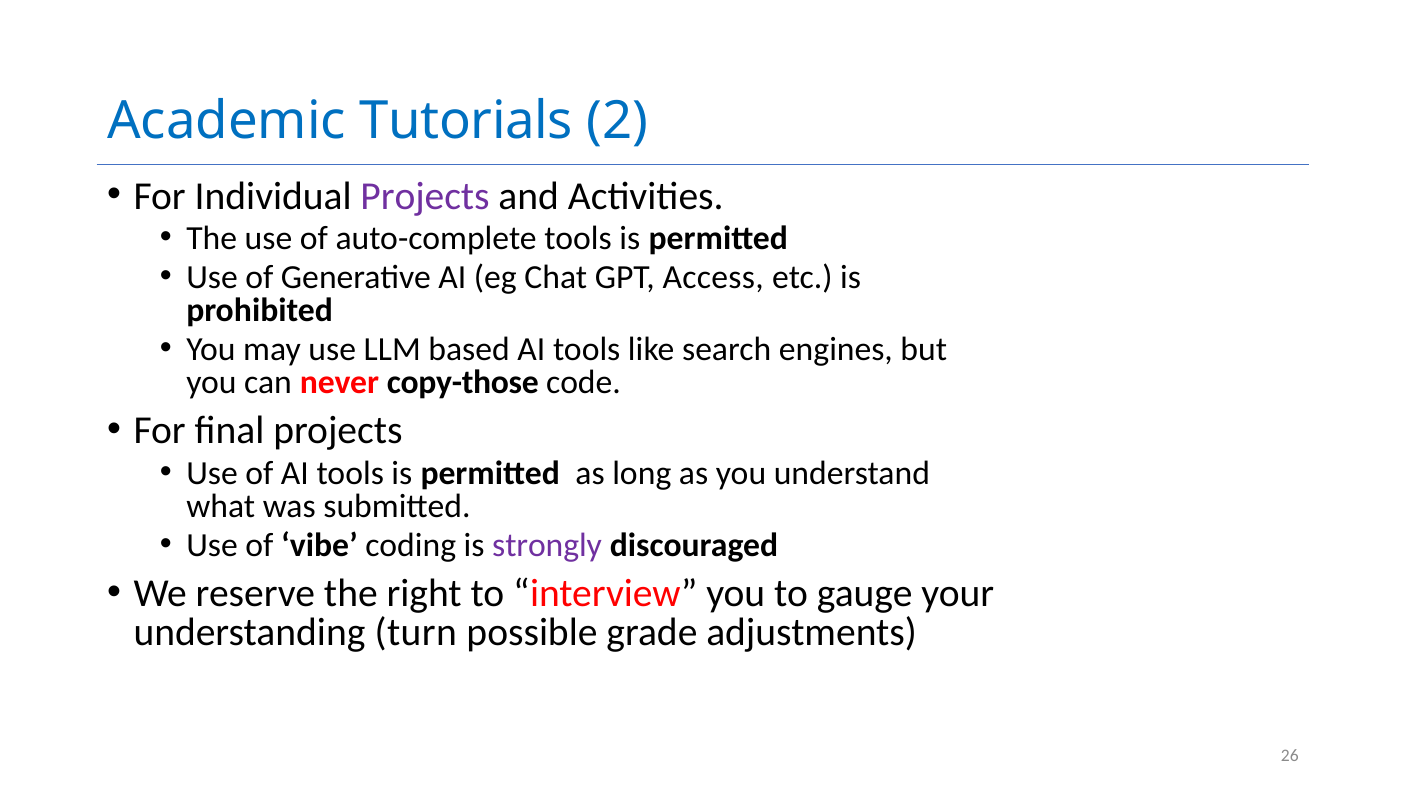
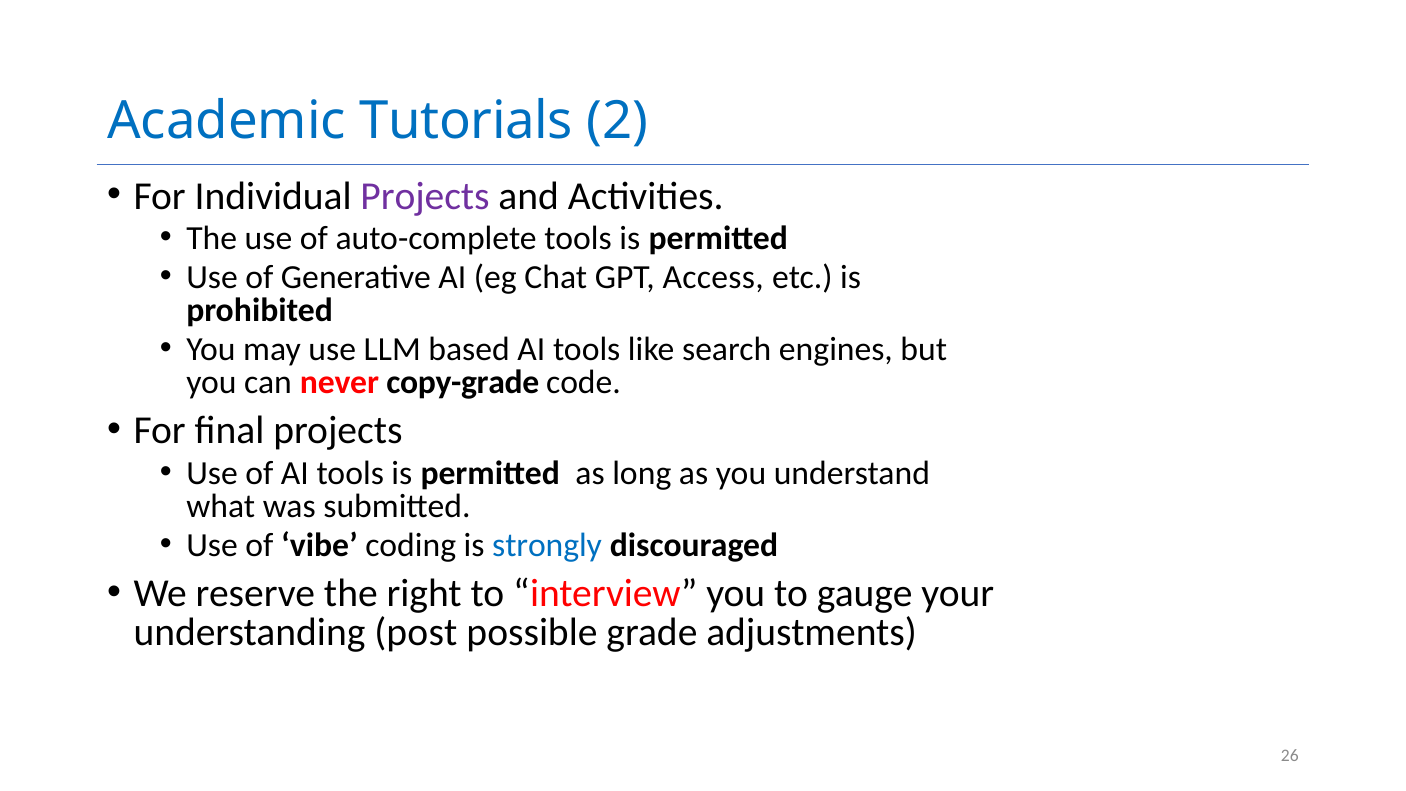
copy-those: copy-those -> copy-grade
strongly colour: purple -> blue
turn: turn -> post
